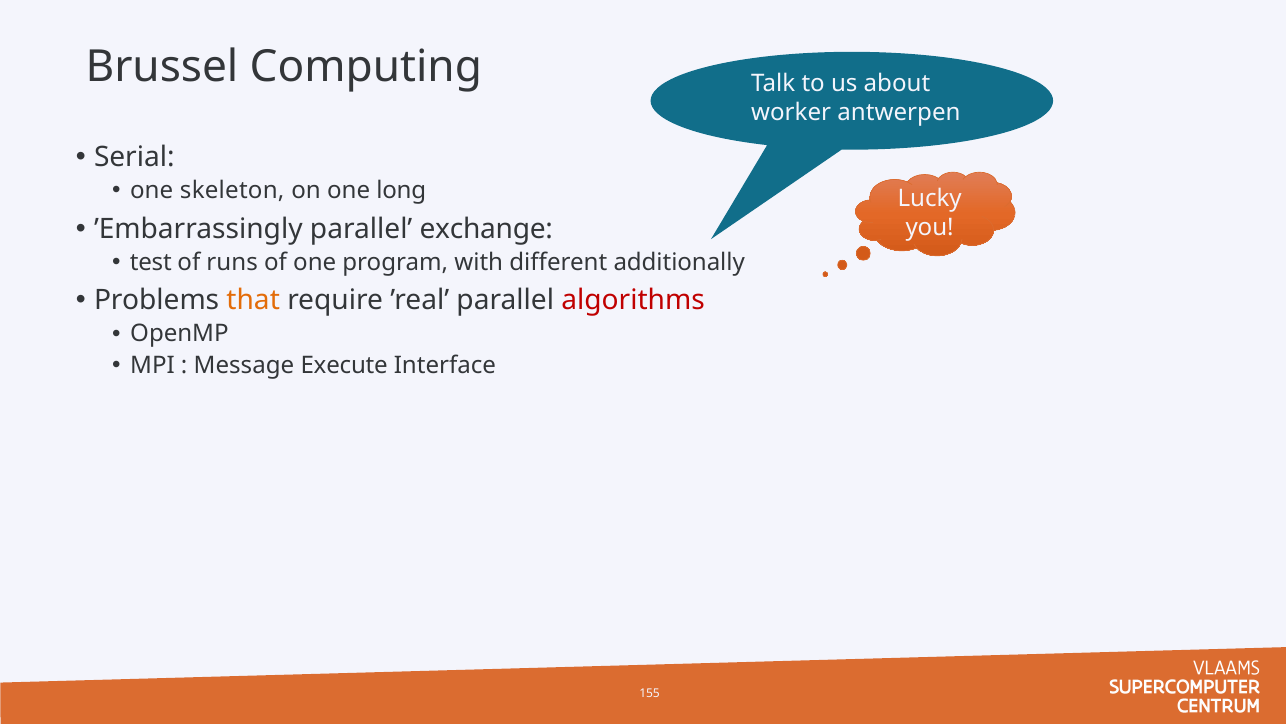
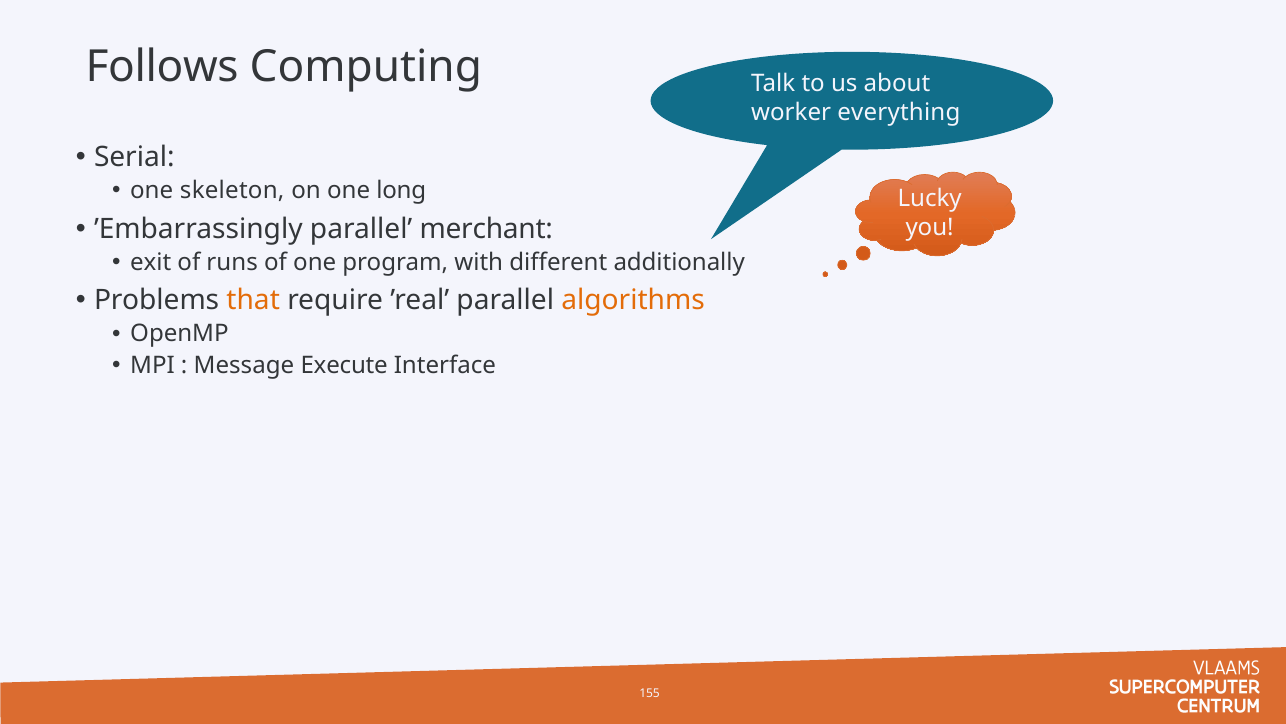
Brussel: Brussel -> Follows
antwerpen: antwerpen -> everything
exchange: exchange -> merchant
test: test -> exit
algorithms colour: red -> orange
